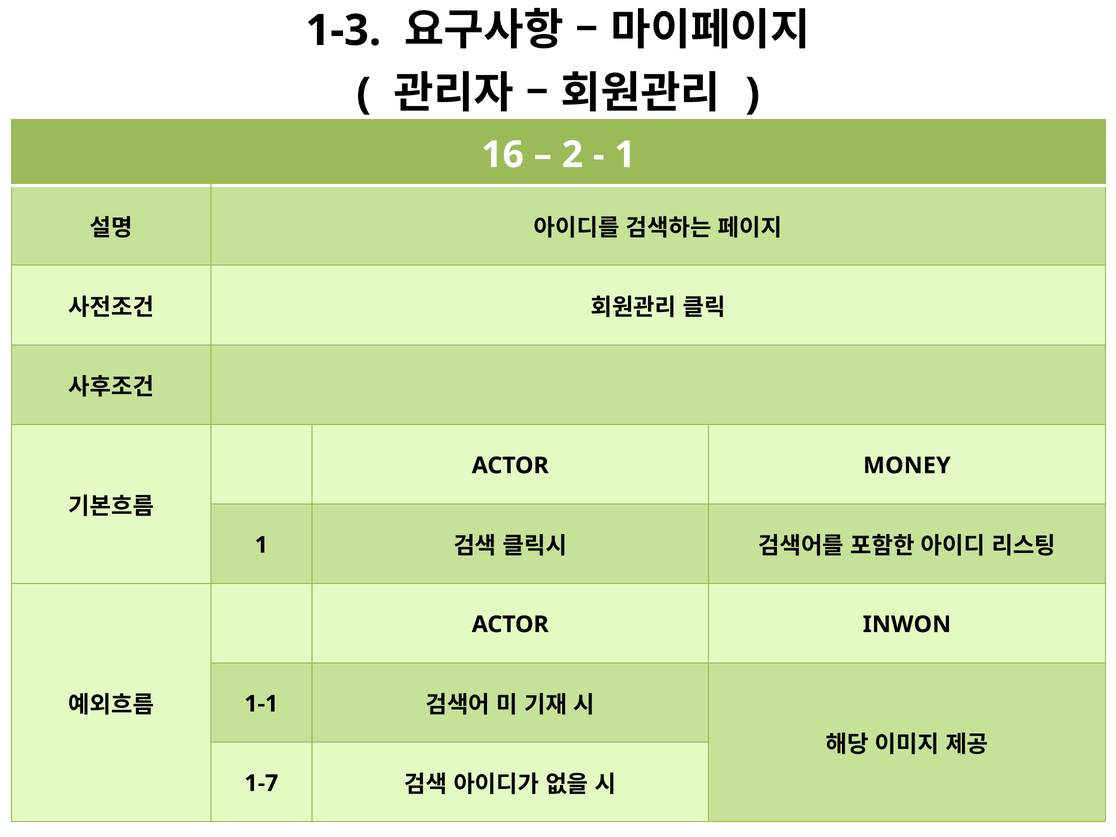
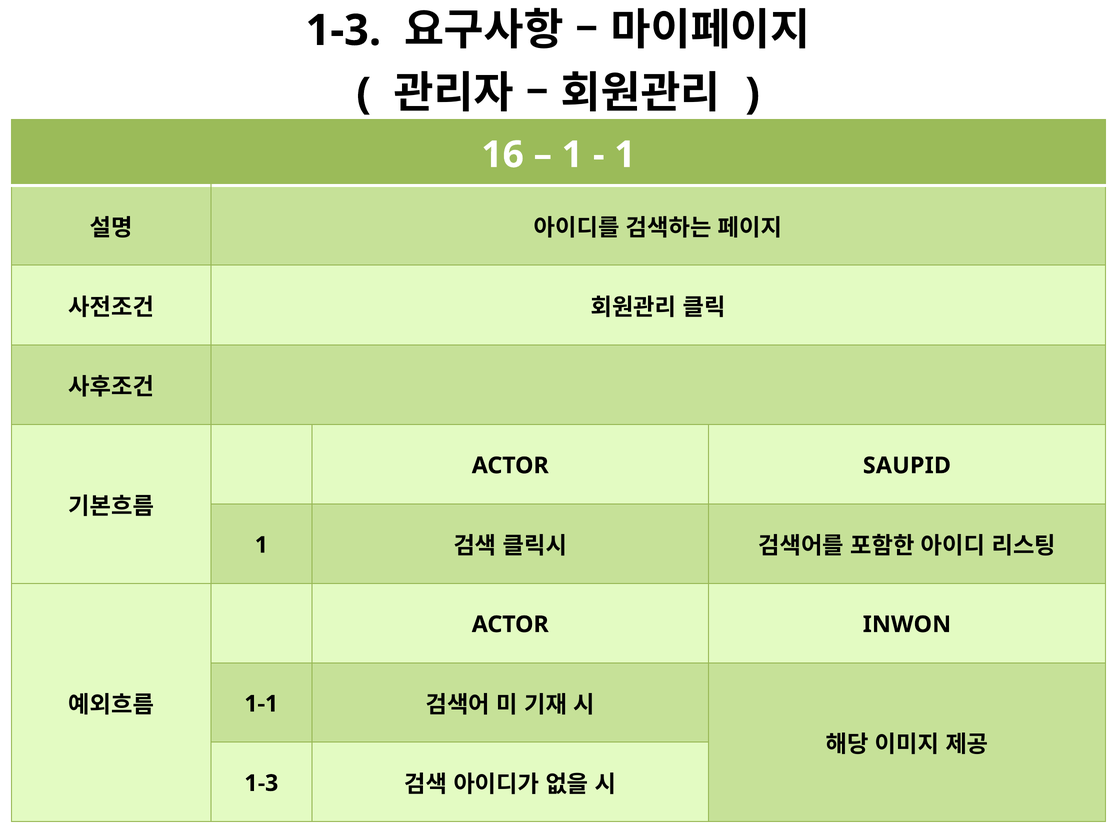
2 at (572, 155): 2 -> 1
MONEY: MONEY -> SAUPID
1-7 at (261, 783): 1-7 -> 1-3
